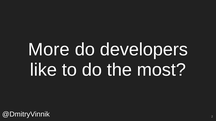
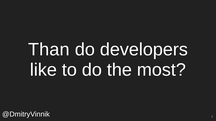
More: More -> Than
